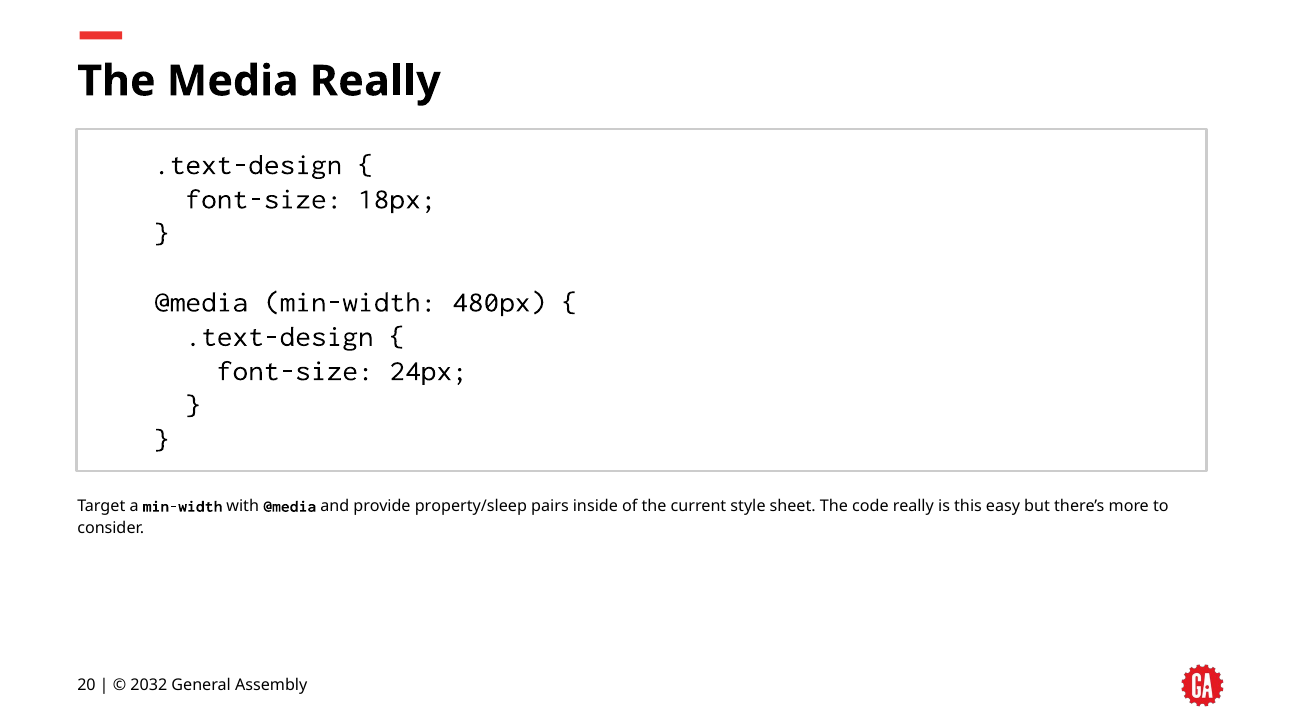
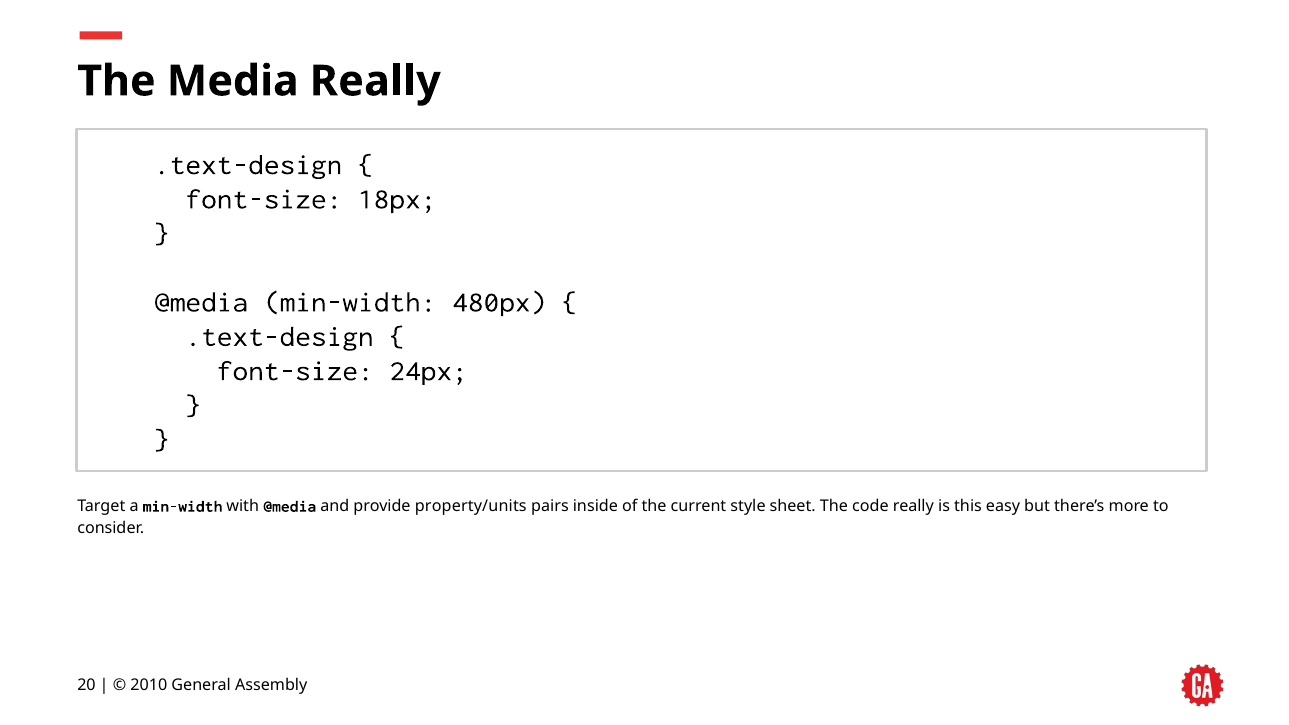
property/sleep: property/sleep -> property/units
2032: 2032 -> 2010
